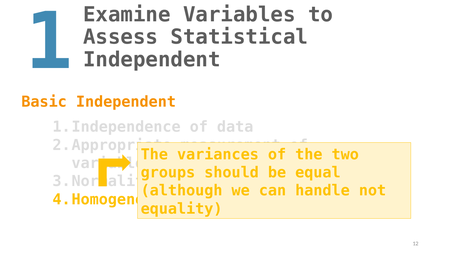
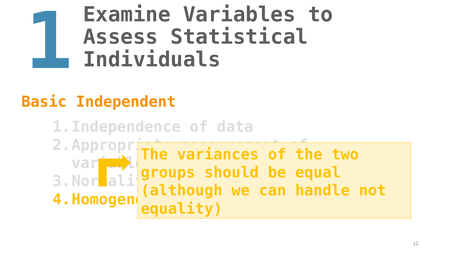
Independent at (152, 60): Independent -> Individuals
